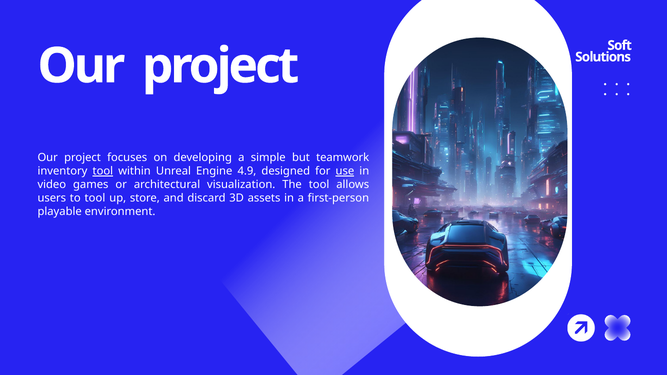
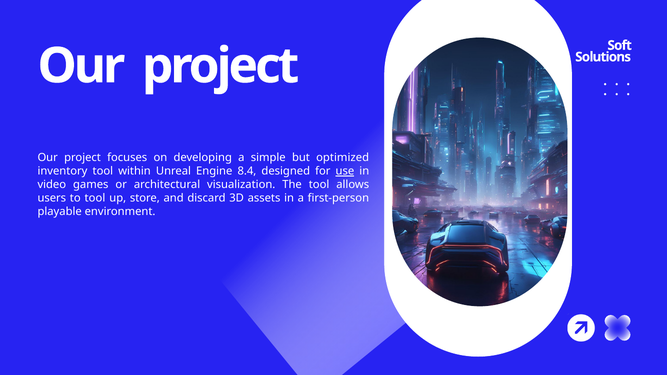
teamwork: teamwork -> optimized
tool at (103, 171) underline: present -> none
4.9: 4.9 -> 8.4
